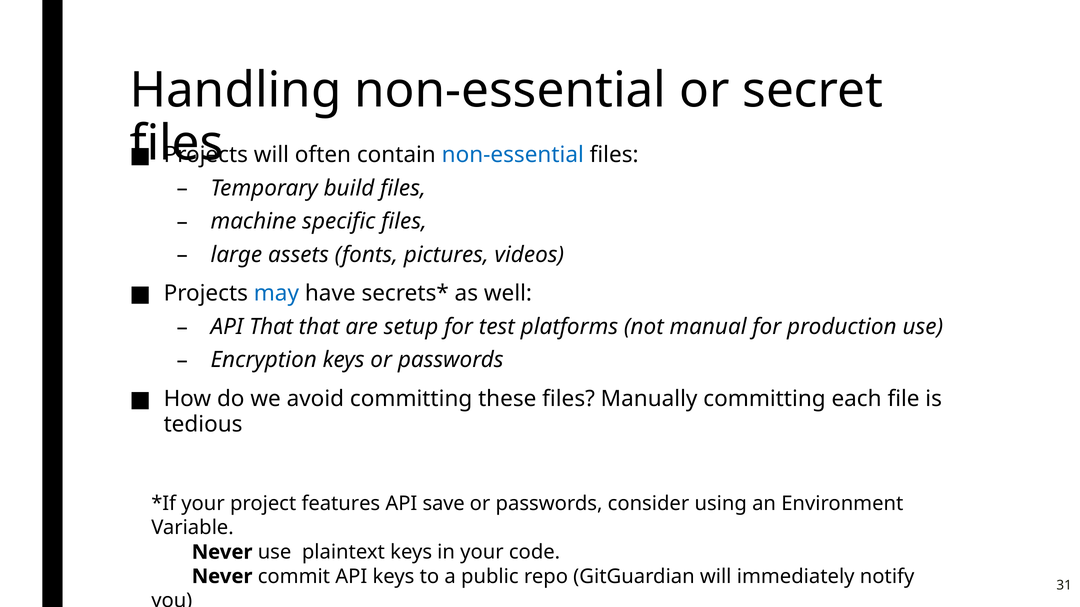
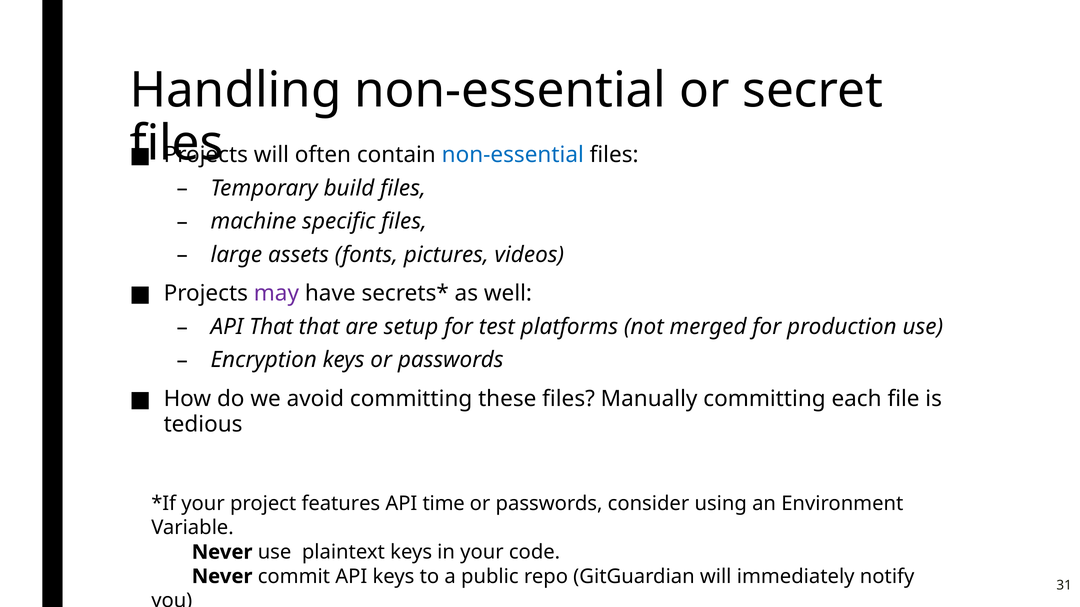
may colour: blue -> purple
manual: manual -> merged
save: save -> time
